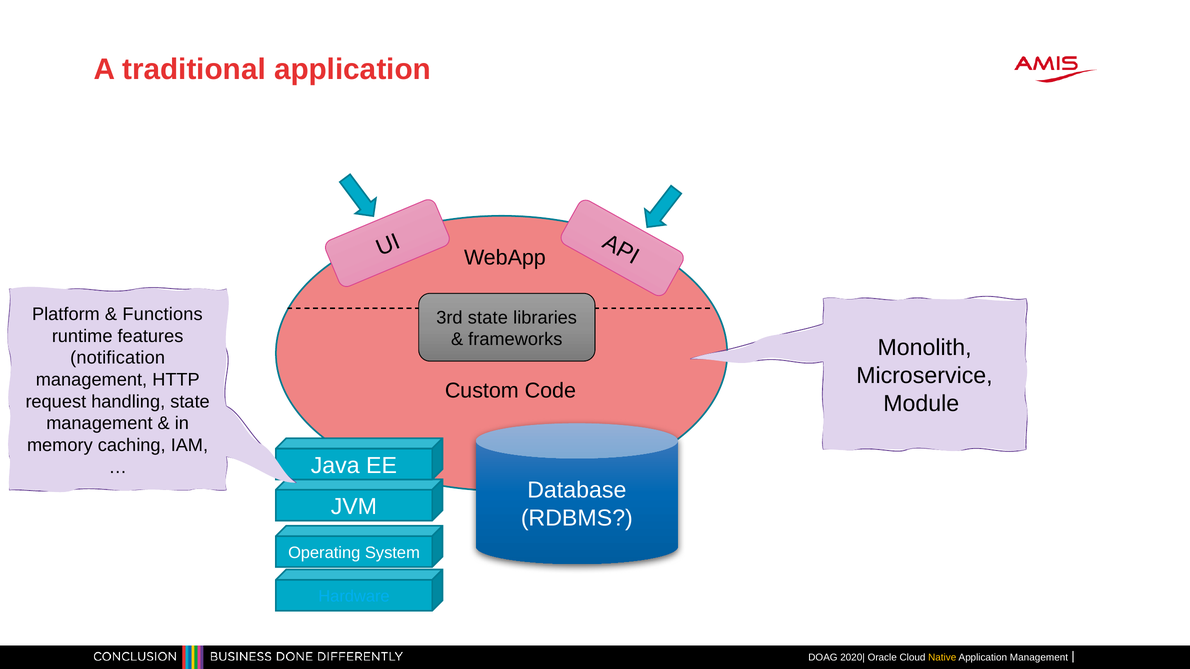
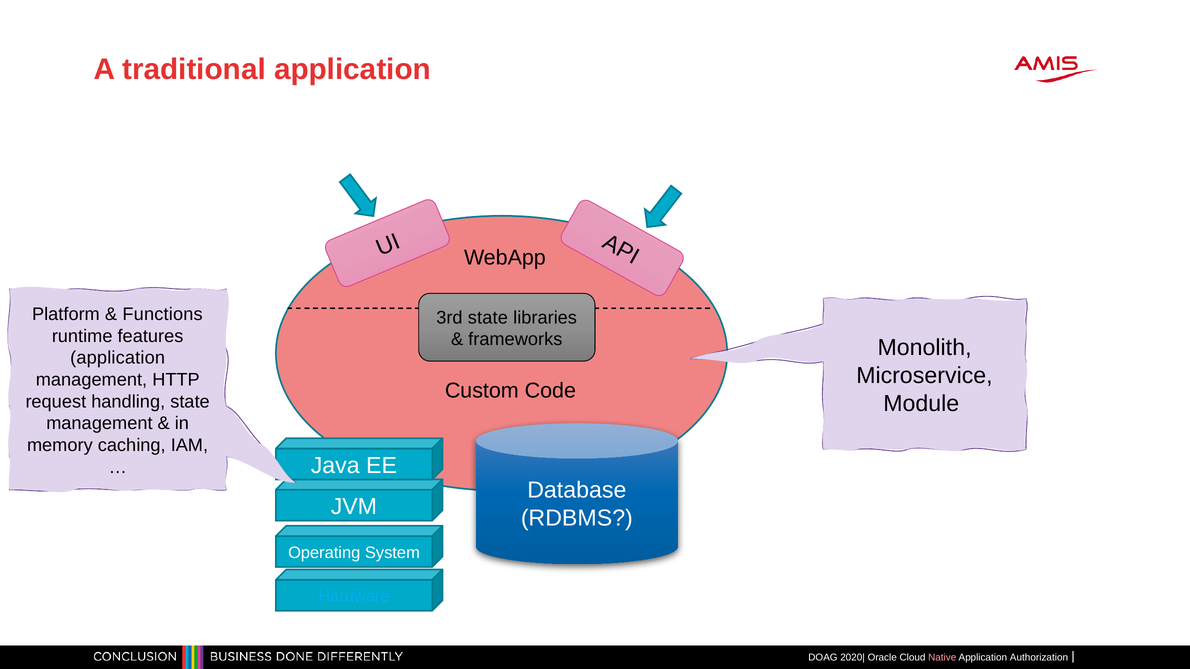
notification at (118, 358): notification -> application
Native colour: yellow -> pink
Application Management: Management -> Authorization
